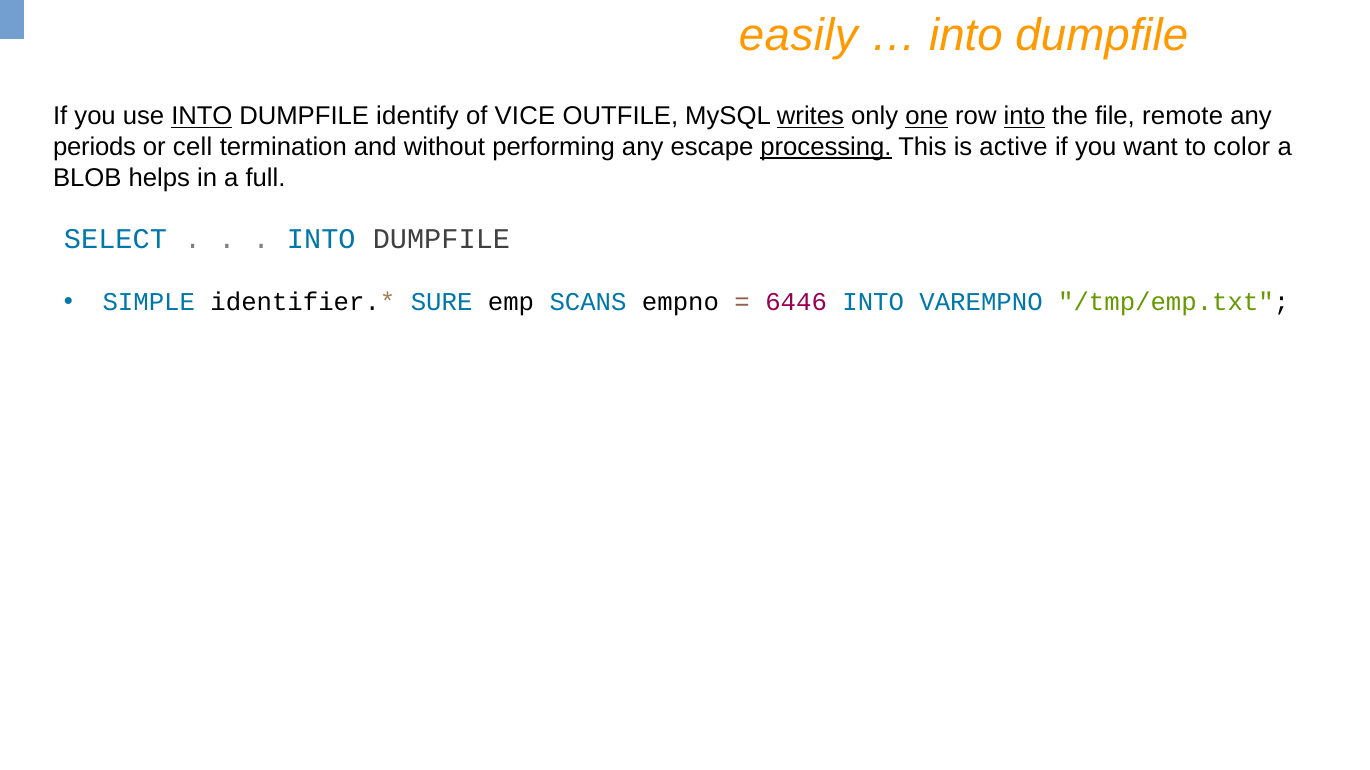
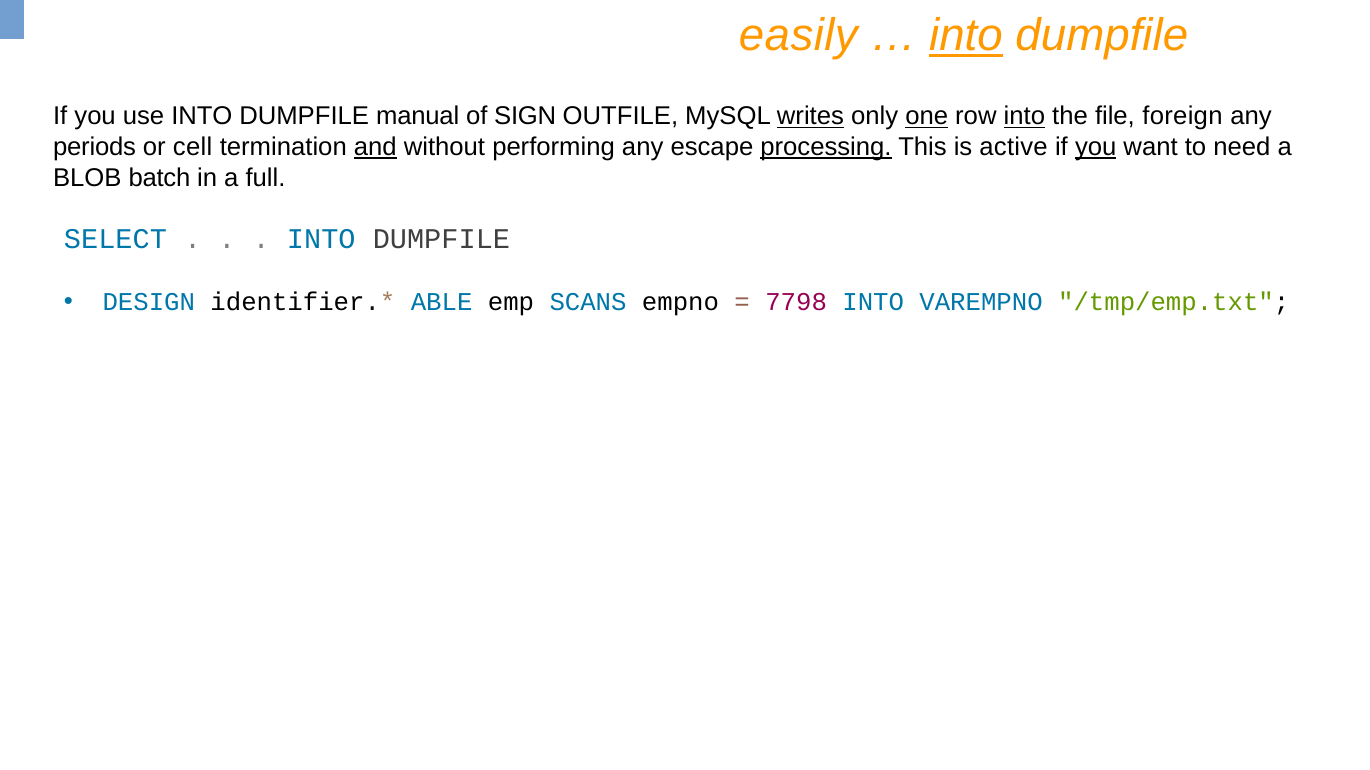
into at (966, 36) underline: none -> present
INTO at (202, 116) underline: present -> none
identify: identify -> manual
VICE: VICE -> SIGN
remote: remote -> foreign
and underline: none -> present
you at (1096, 147) underline: none -> present
color: color -> need
helps: helps -> batch
SIMPLE: SIMPLE -> DESIGN
SURE: SURE -> ABLE
6446: 6446 -> 7798
